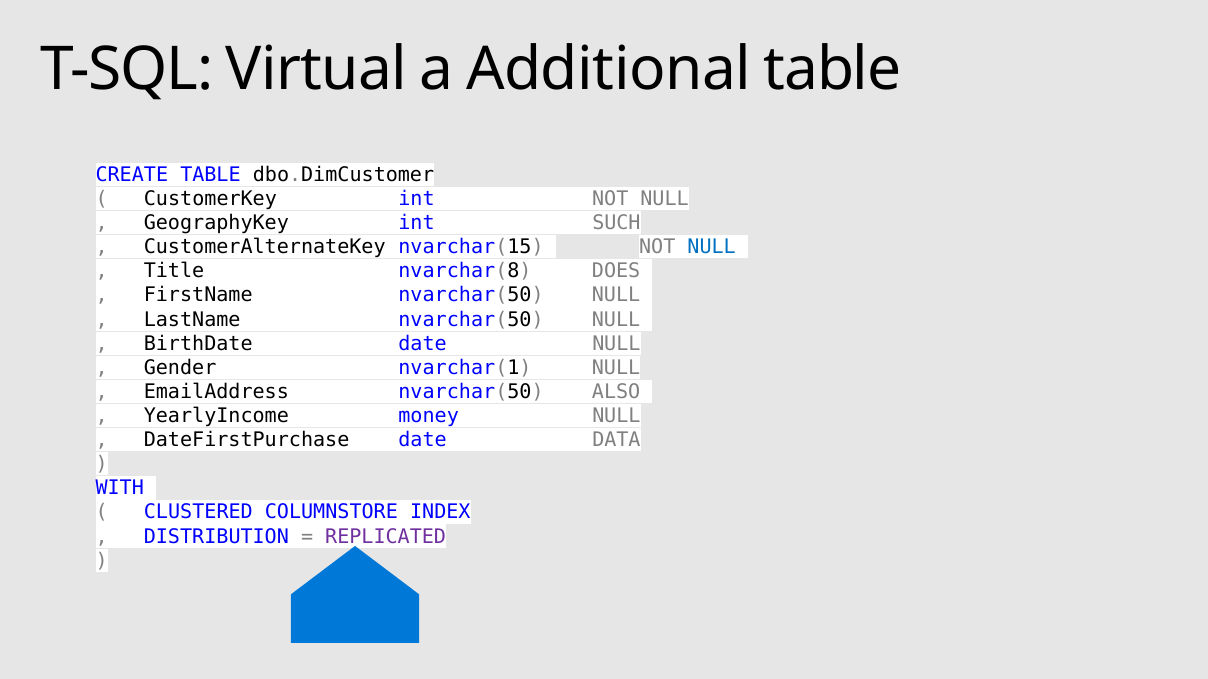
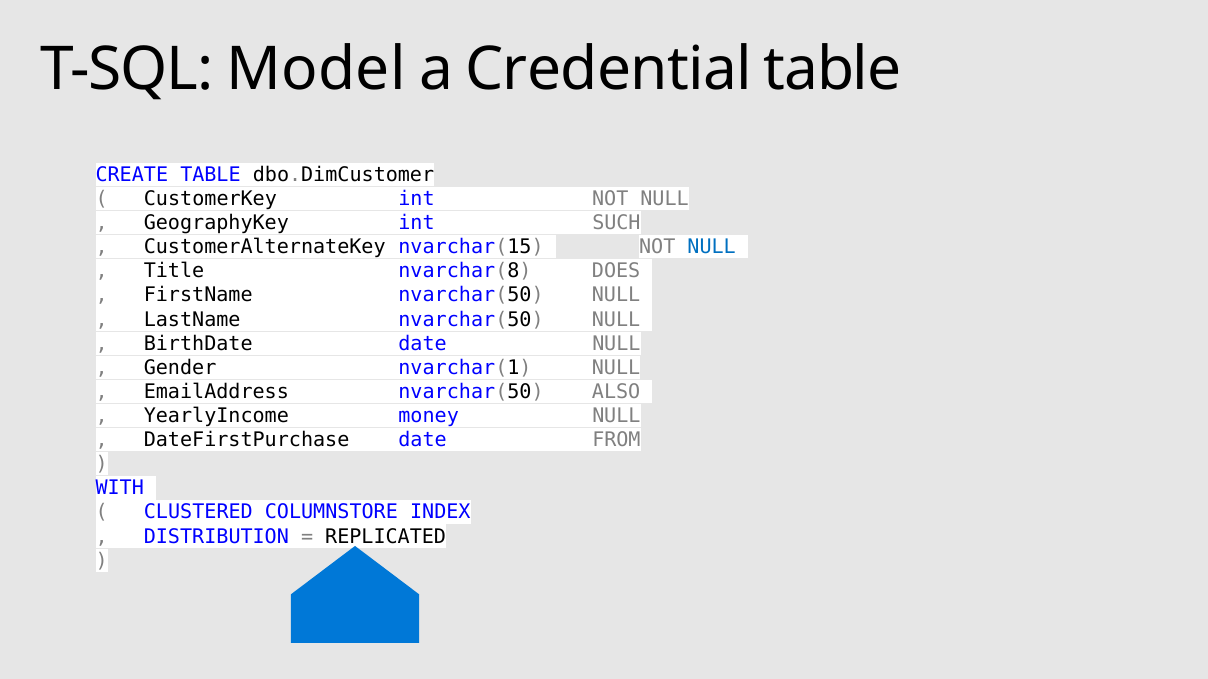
Virtual: Virtual -> Model
Additional: Additional -> Credential
DATA: DATA -> FROM
REPLICATED colour: purple -> black
